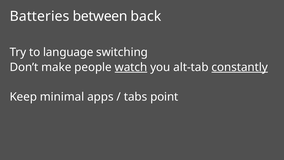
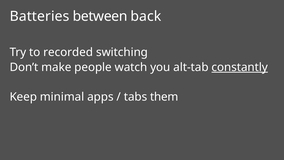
language: language -> recorded
watch underline: present -> none
point: point -> them
